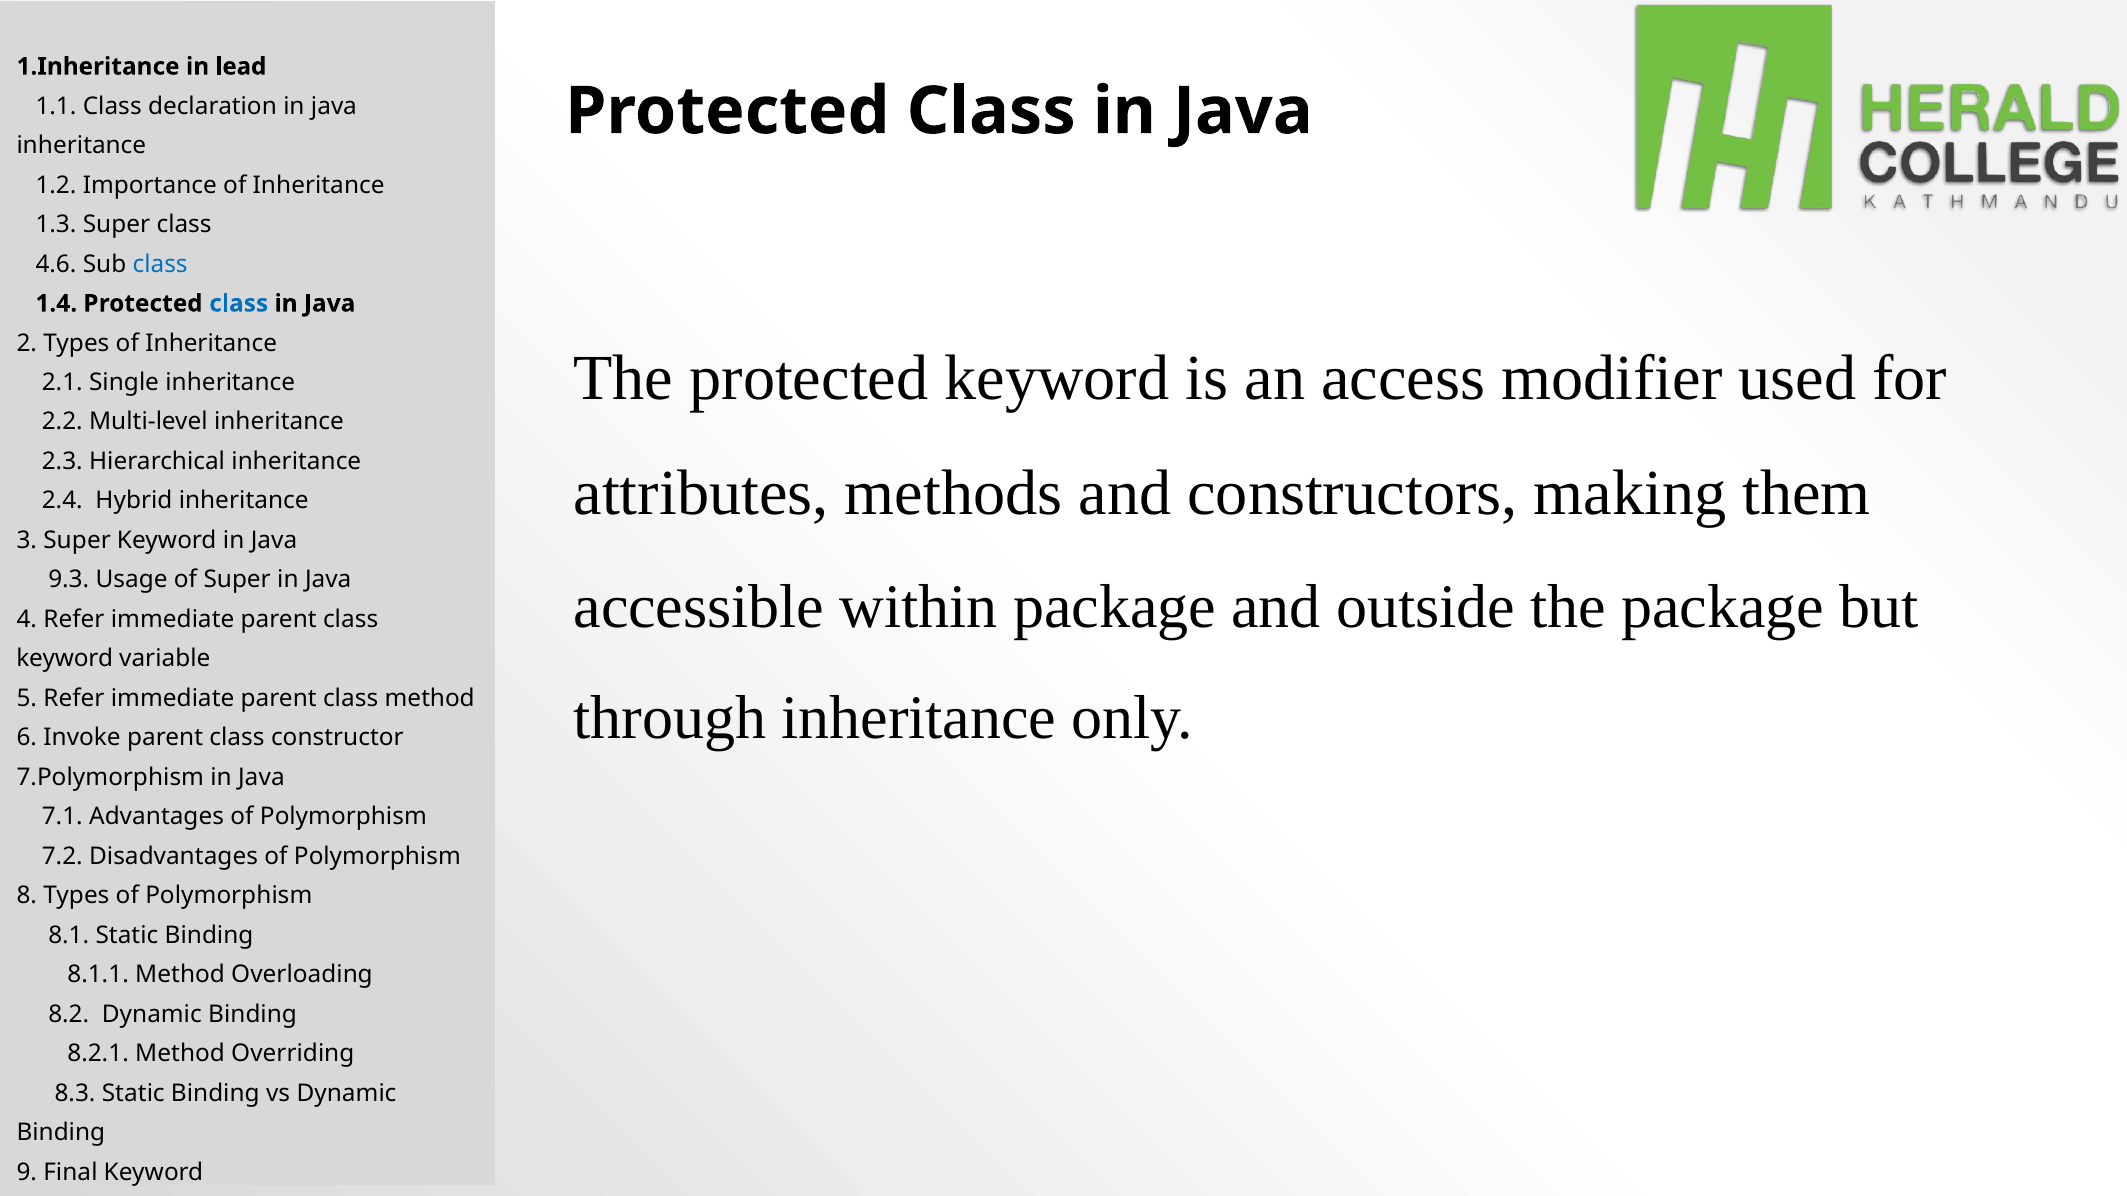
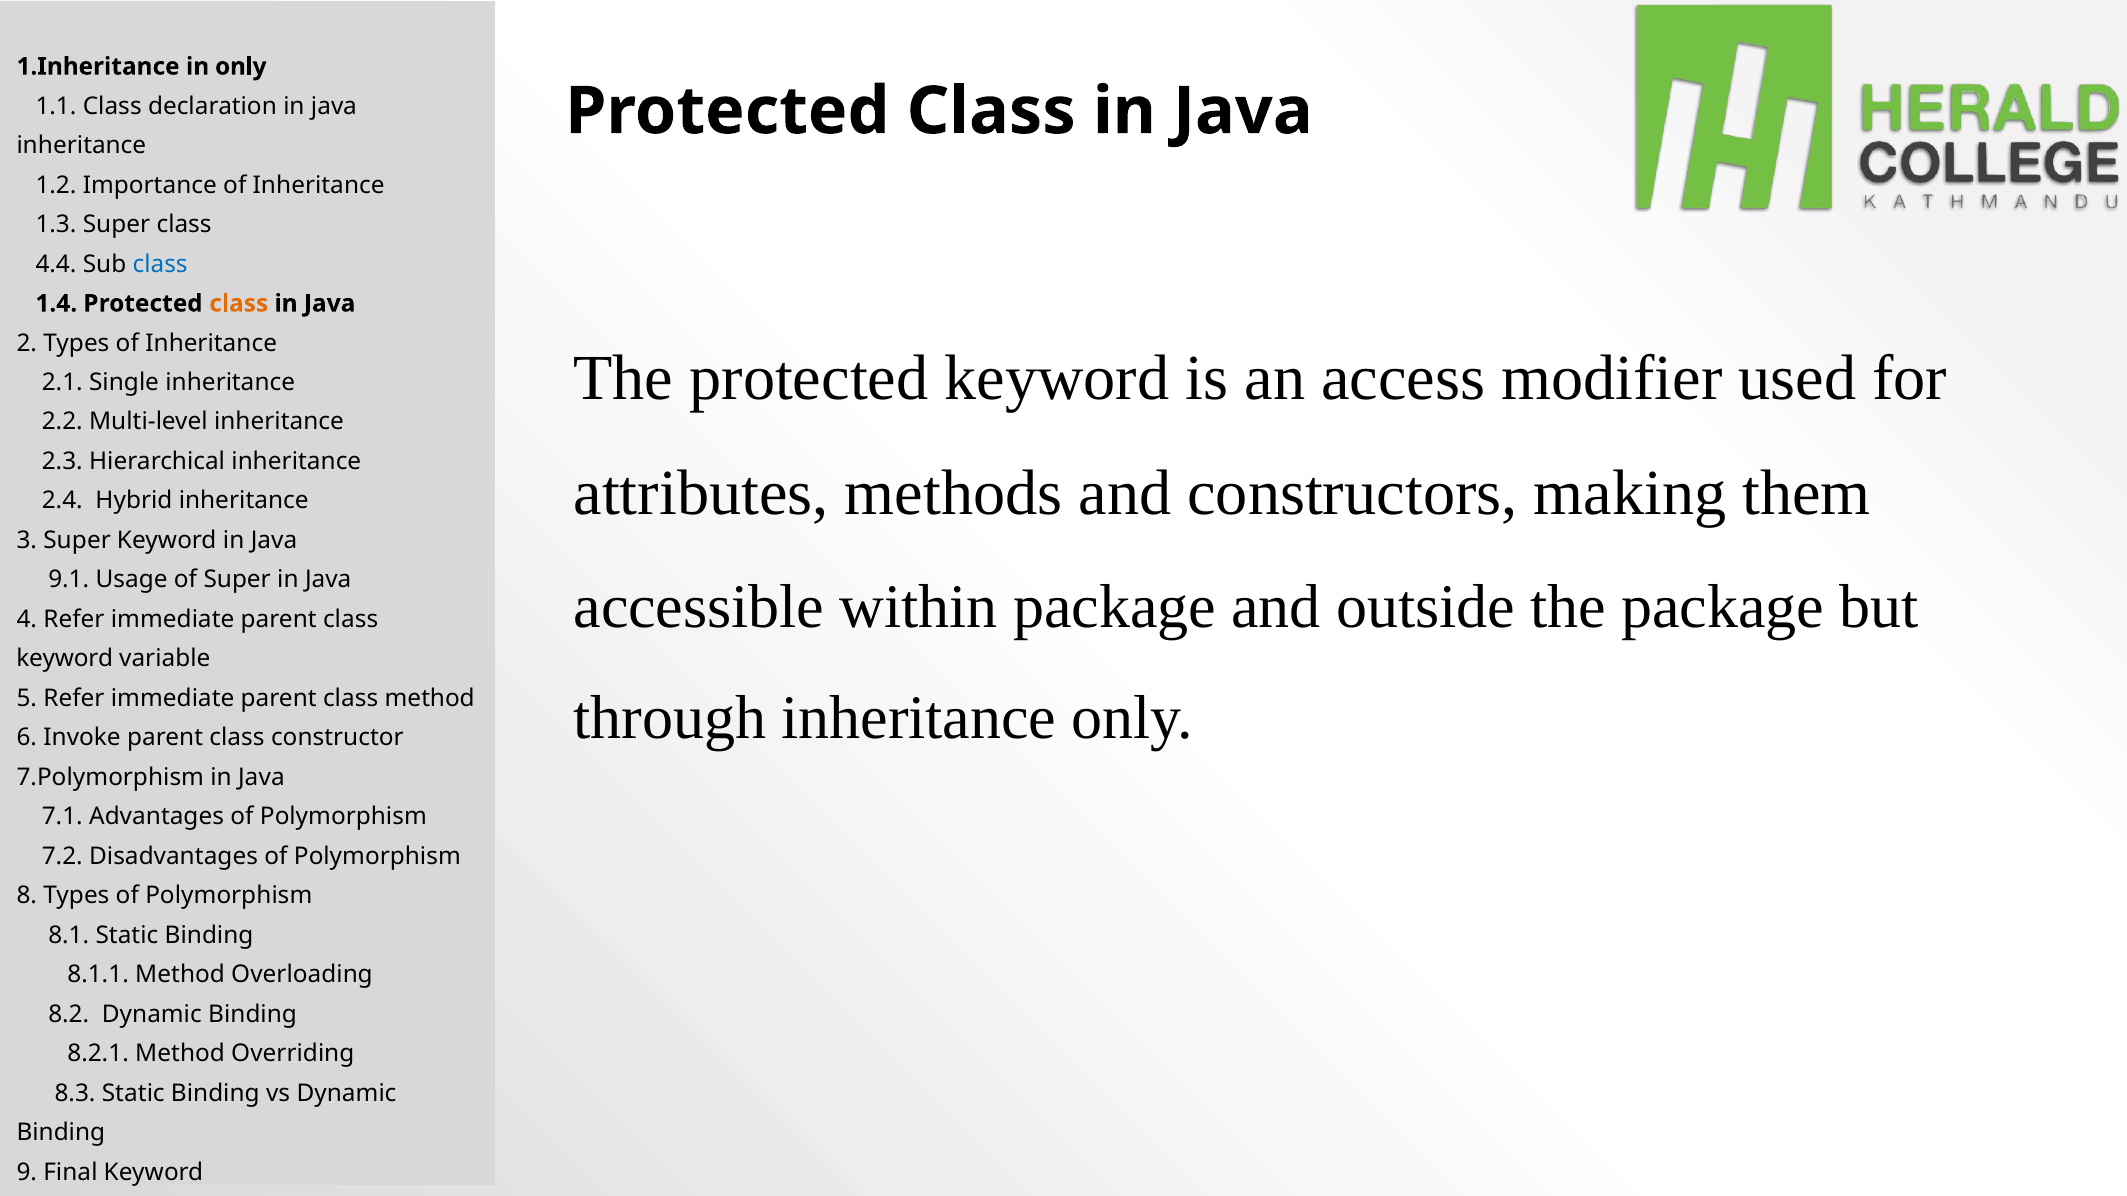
in lead: lead -> only
4.6: 4.6 -> 4.4
class at (239, 304) colour: blue -> orange
9.3: 9.3 -> 9.1
